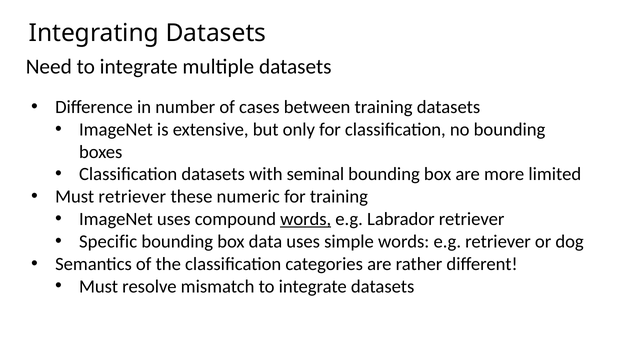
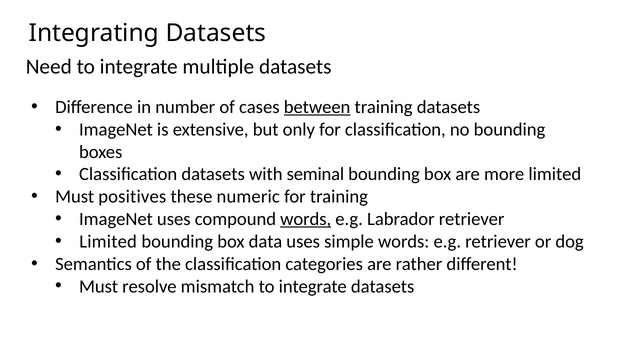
between underline: none -> present
Must retriever: retriever -> positives
Specific at (108, 241): Specific -> Limited
